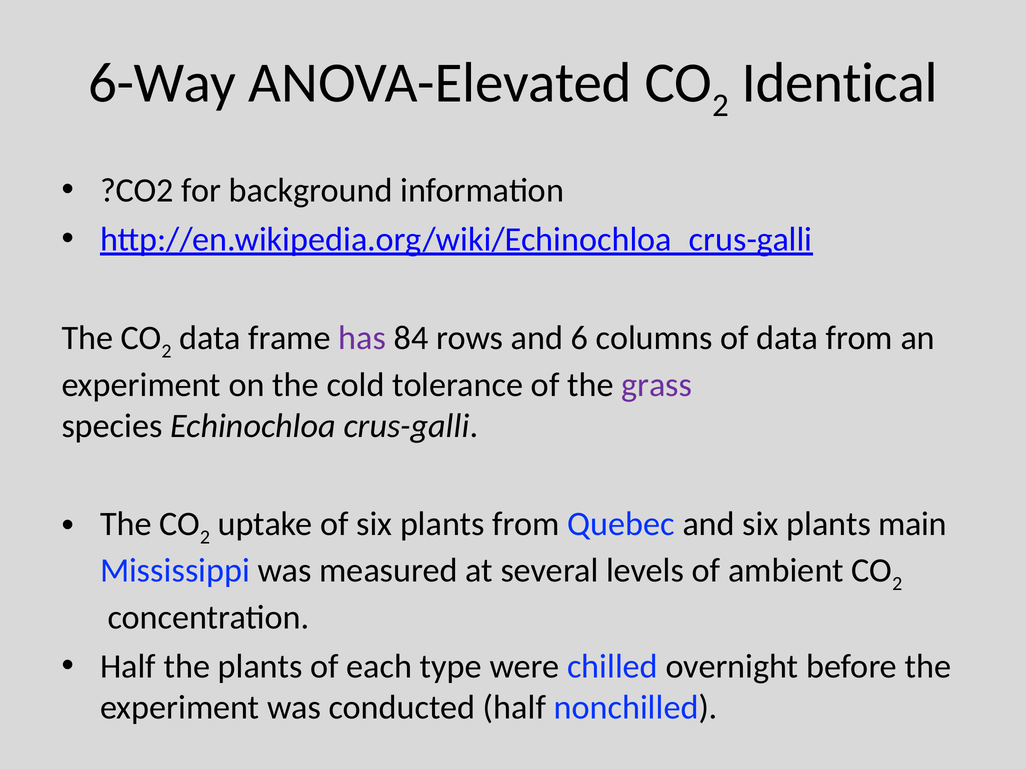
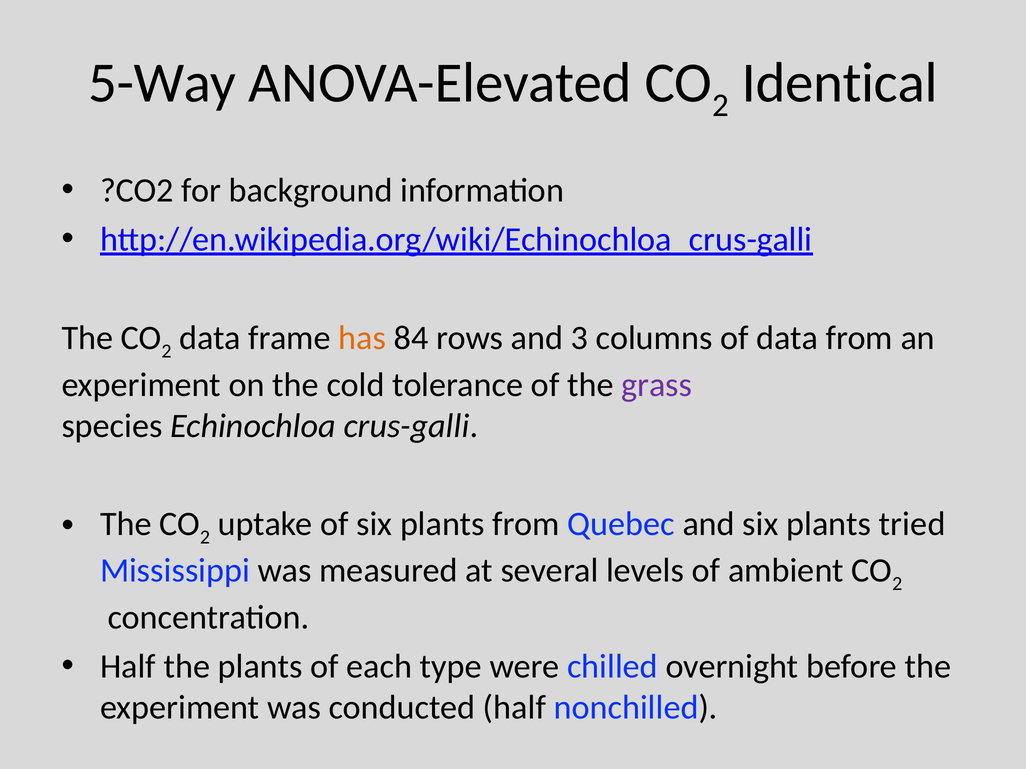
6-Way: 6-Way -> 5-Way
has colour: purple -> orange
6: 6 -> 3
main: main -> tried
